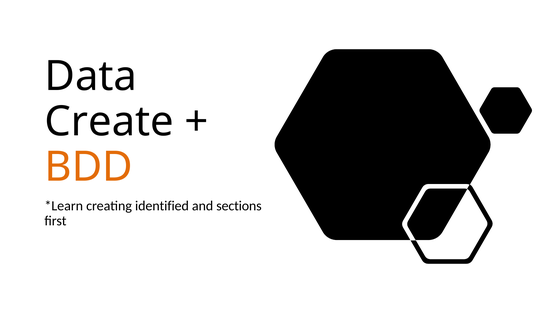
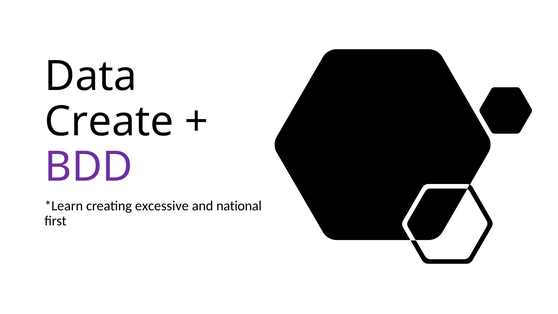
BDD colour: orange -> purple
identified: identified -> excessive
sections: sections -> national
